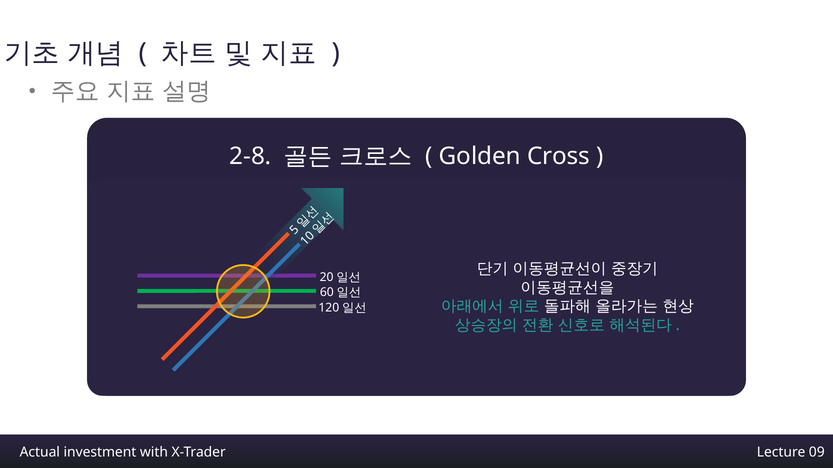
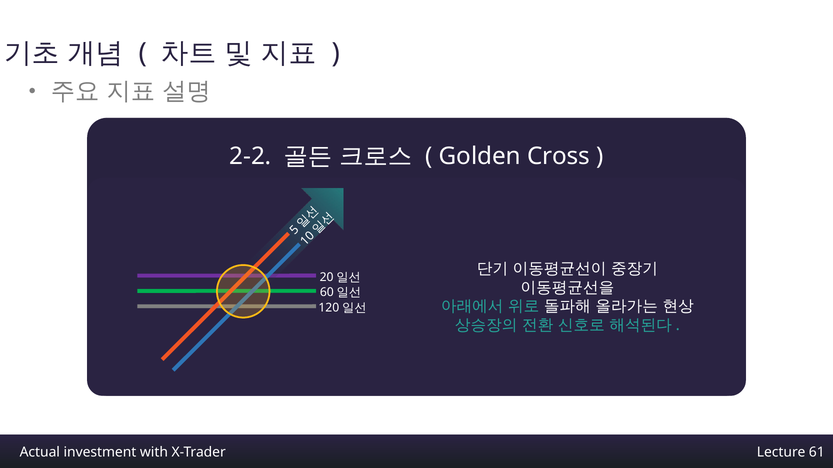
2-8: 2-8 -> 2-2
09: 09 -> 61
